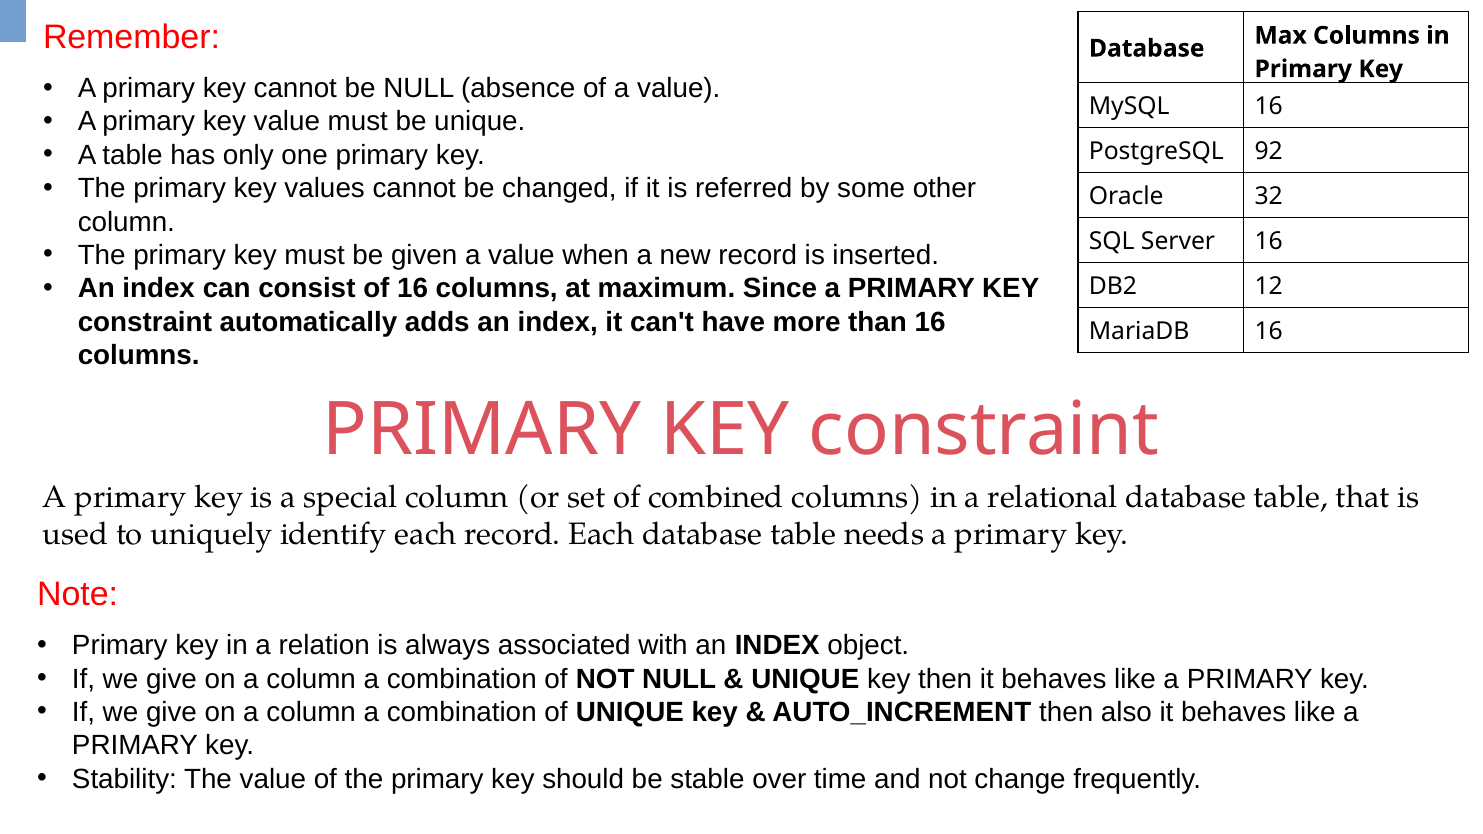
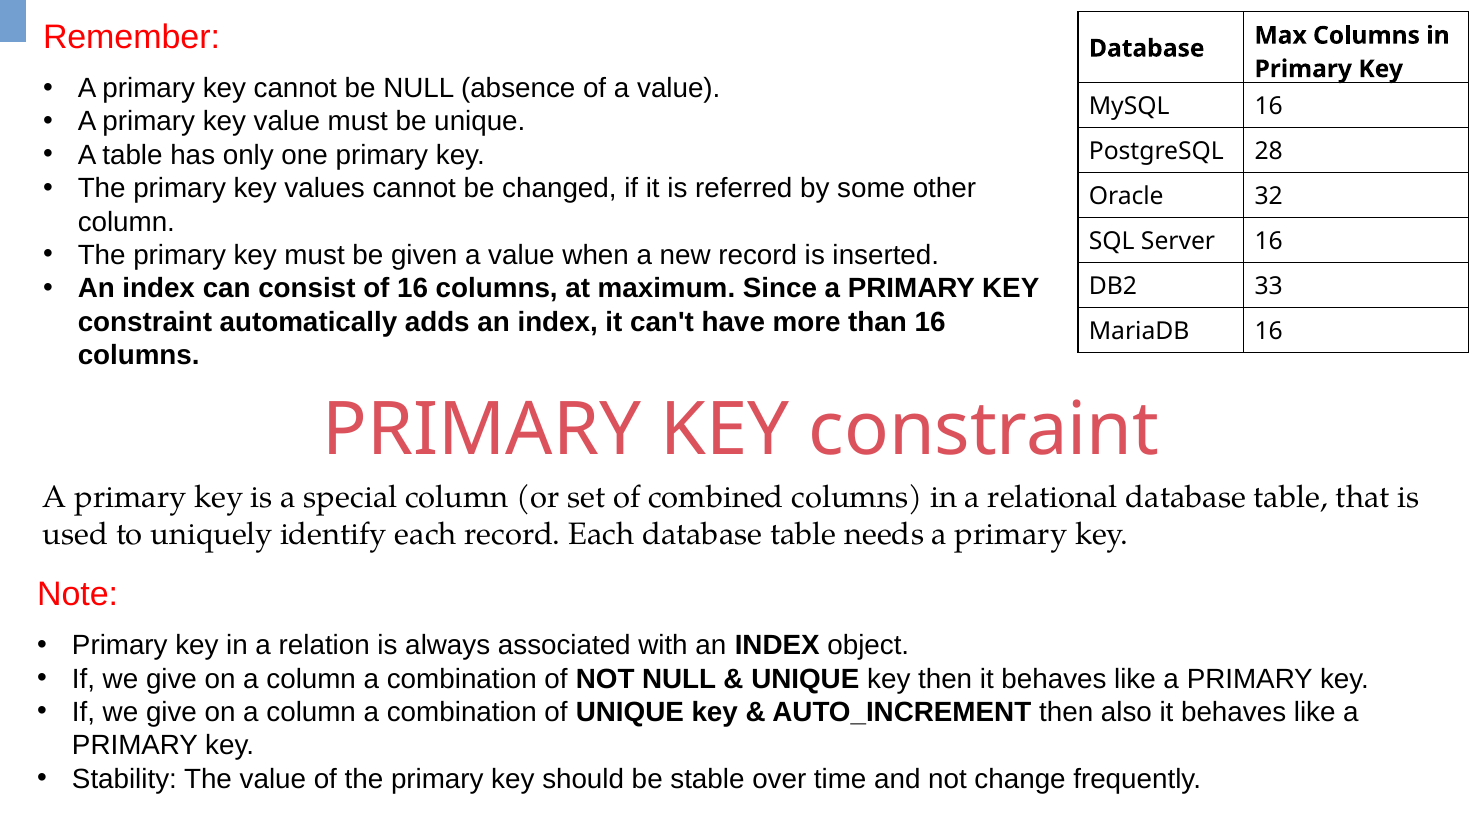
92: 92 -> 28
12: 12 -> 33
